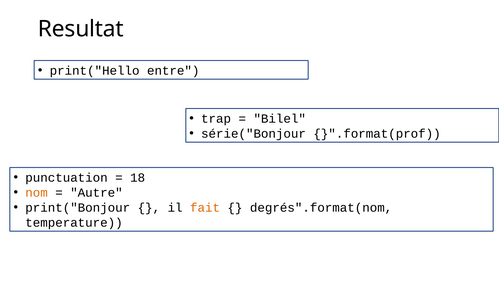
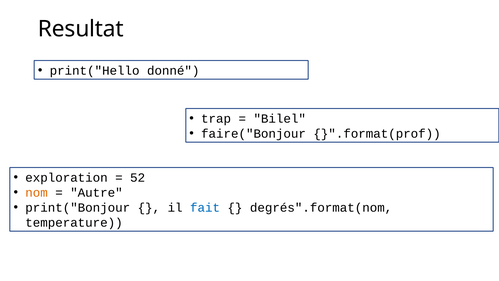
entre: entre -> donné
série("Bonjour: série("Bonjour -> faire("Bonjour
punctuation: punctuation -> exploration
18: 18 -> 52
fait colour: orange -> blue
